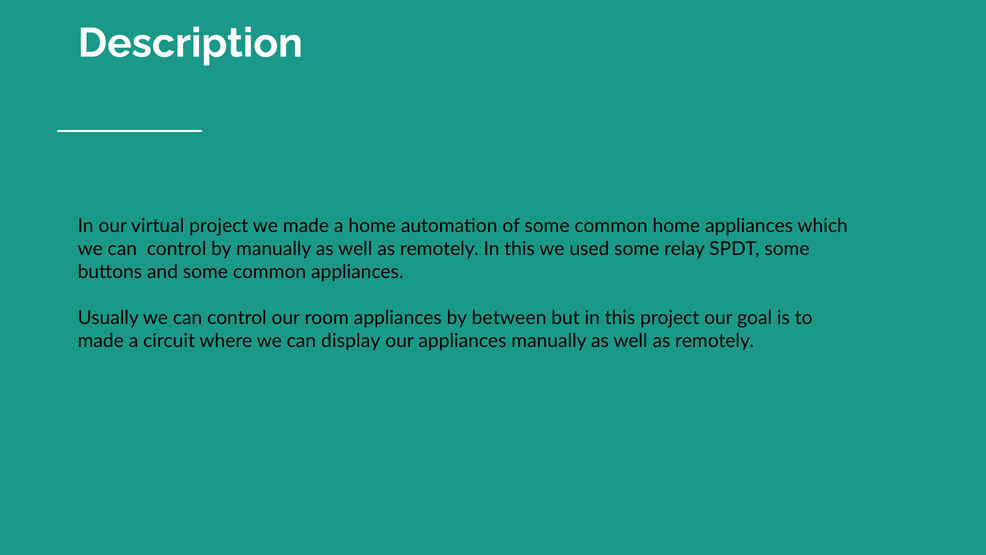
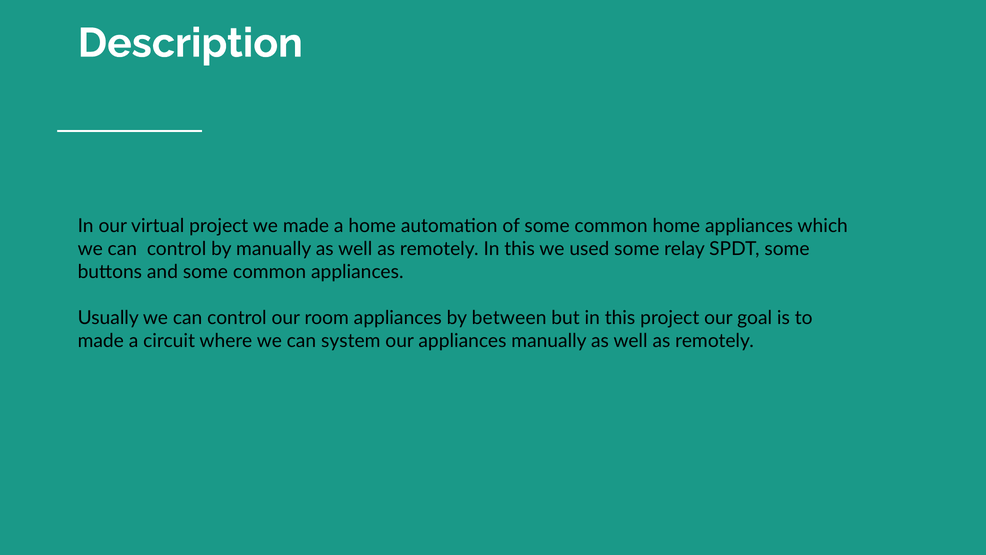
display: display -> system
